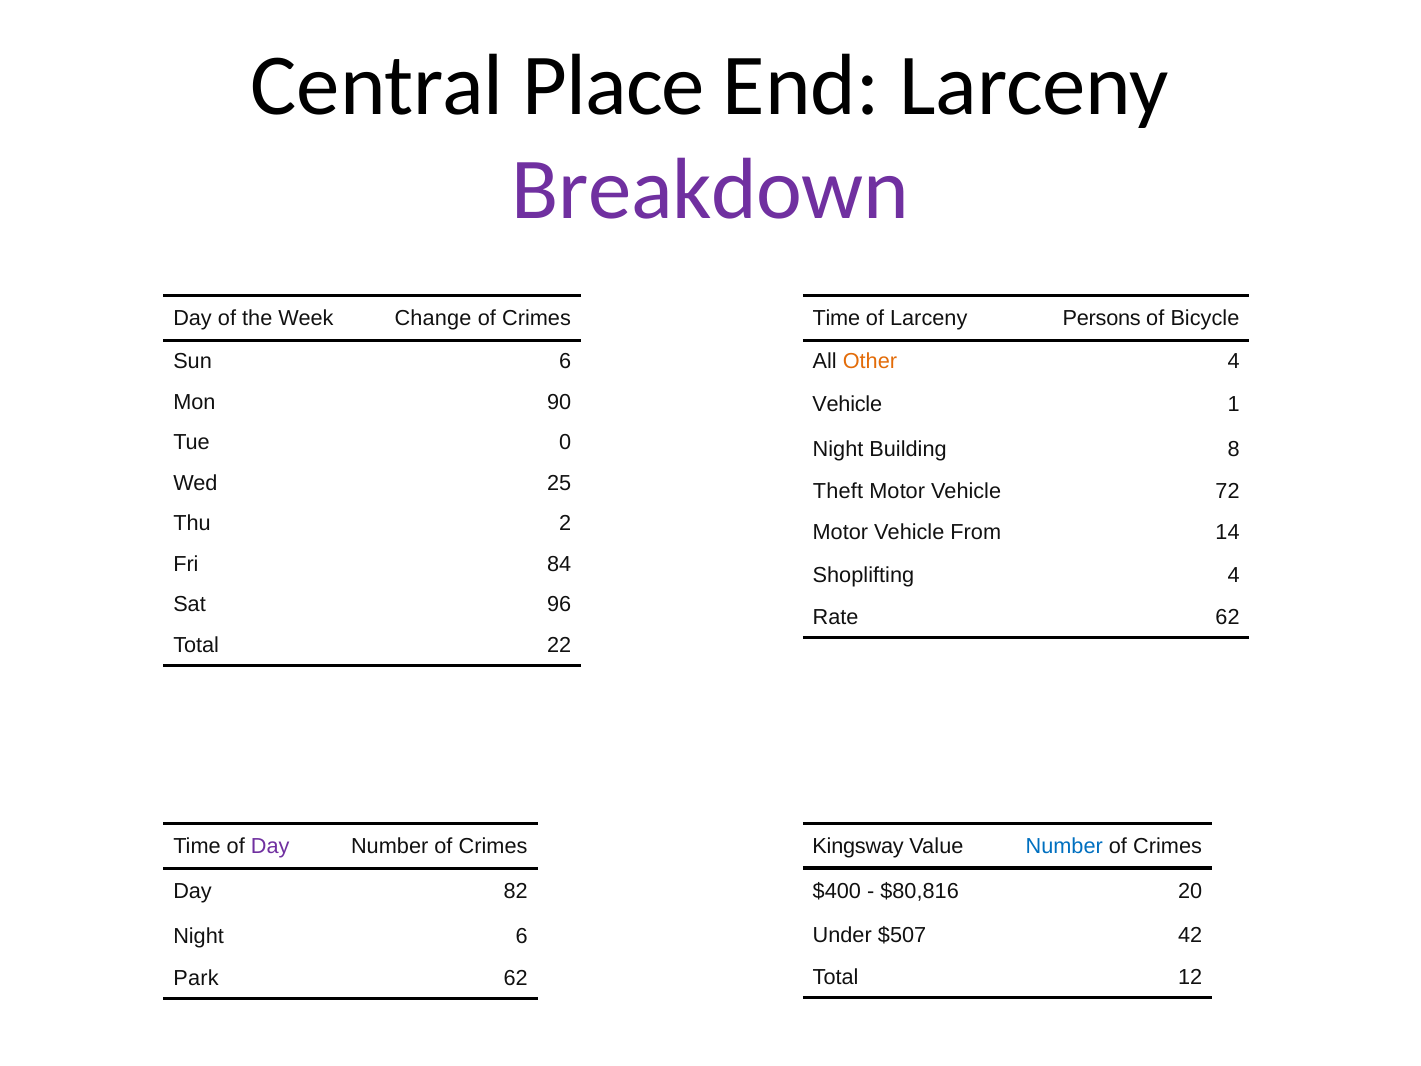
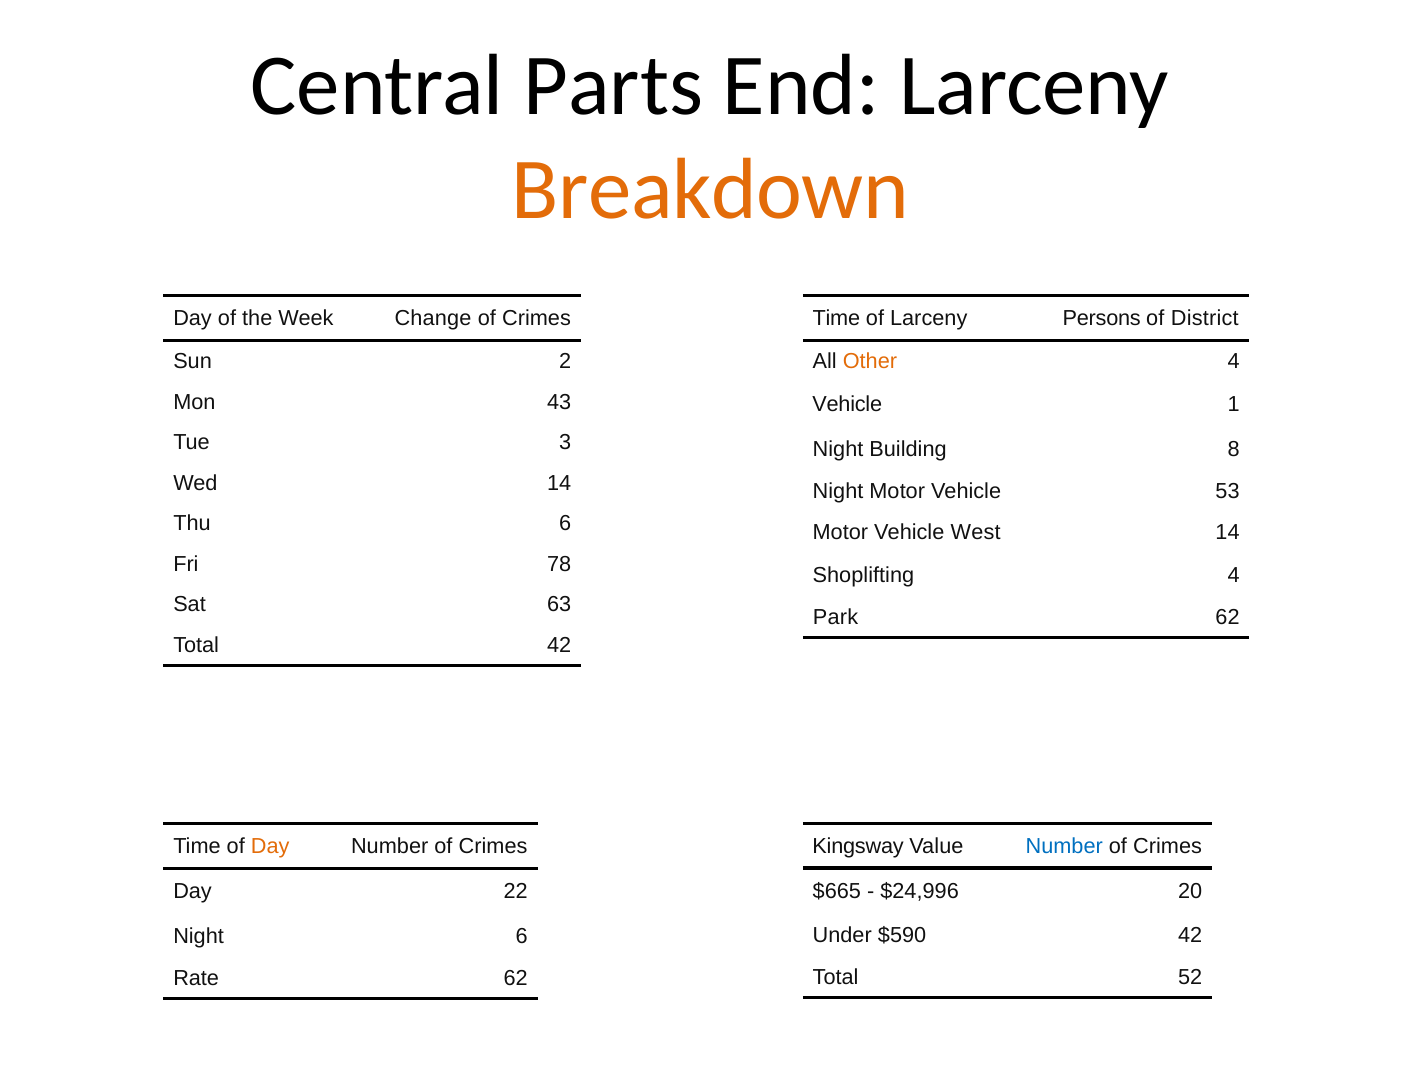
Place: Place -> Parts
Breakdown colour: purple -> orange
Bicycle: Bicycle -> District
Sun 6: 6 -> 2
90: 90 -> 43
0: 0 -> 3
Wed 25: 25 -> 14
Theft at (838, 492): Theft -> Night
72: 72 -> 53
Thu 2: 2 -> 6
From: From -> West
84: 84 -> 78
96: 96 -> 63
Rate: Rate -> Park
Total 22: 22 -> 42
Day at (270, 846) colour: purple -> orange
$400: $400 -> $665
$80,816: $80,816 -> $24,996
82: 82 -> 22
$507: $507 -> $590
12: 12 -> 52
Park: Park -> Rate
